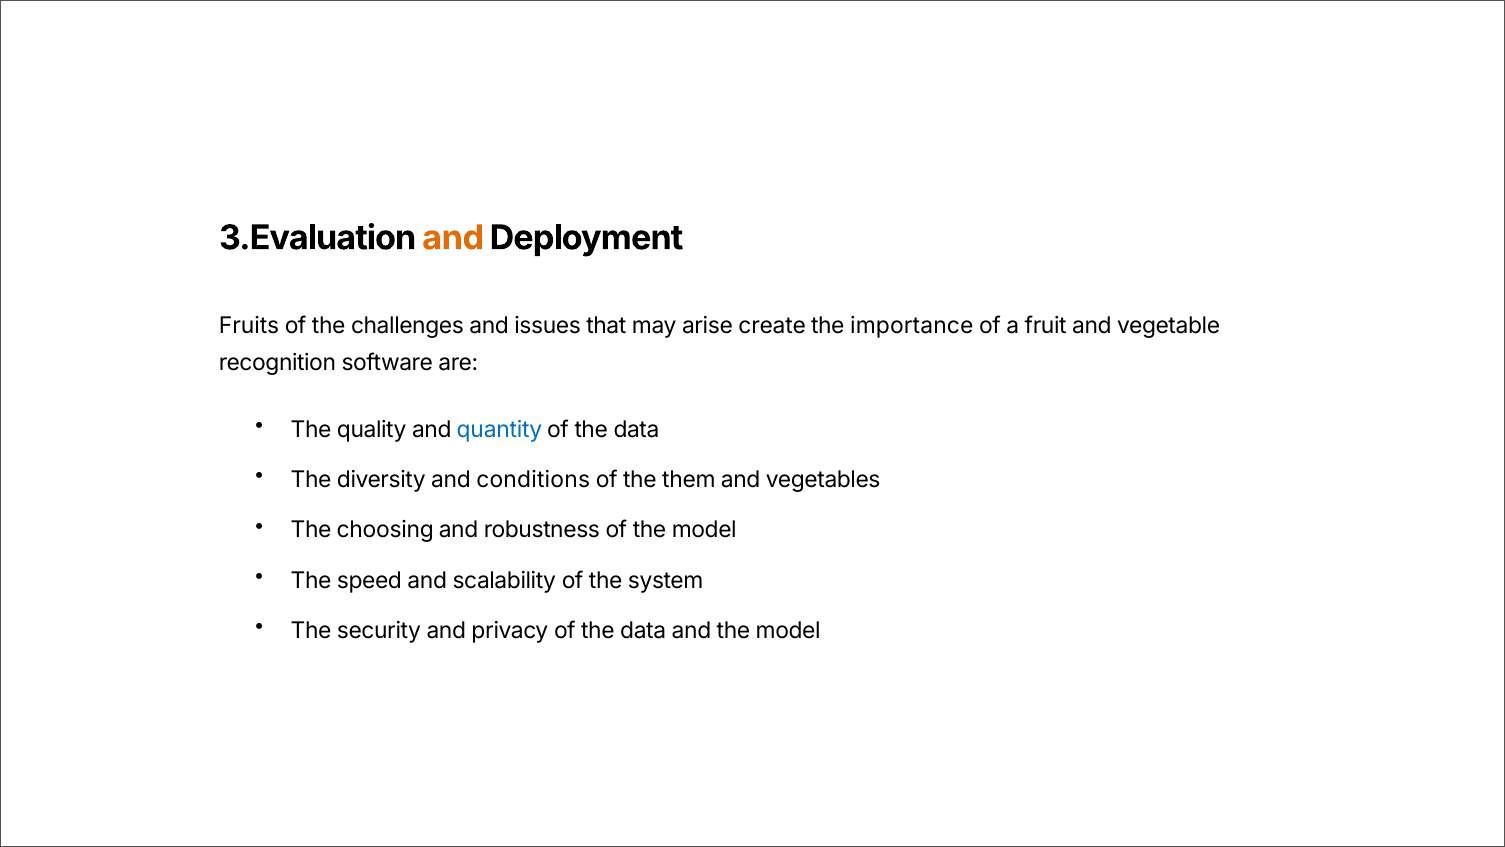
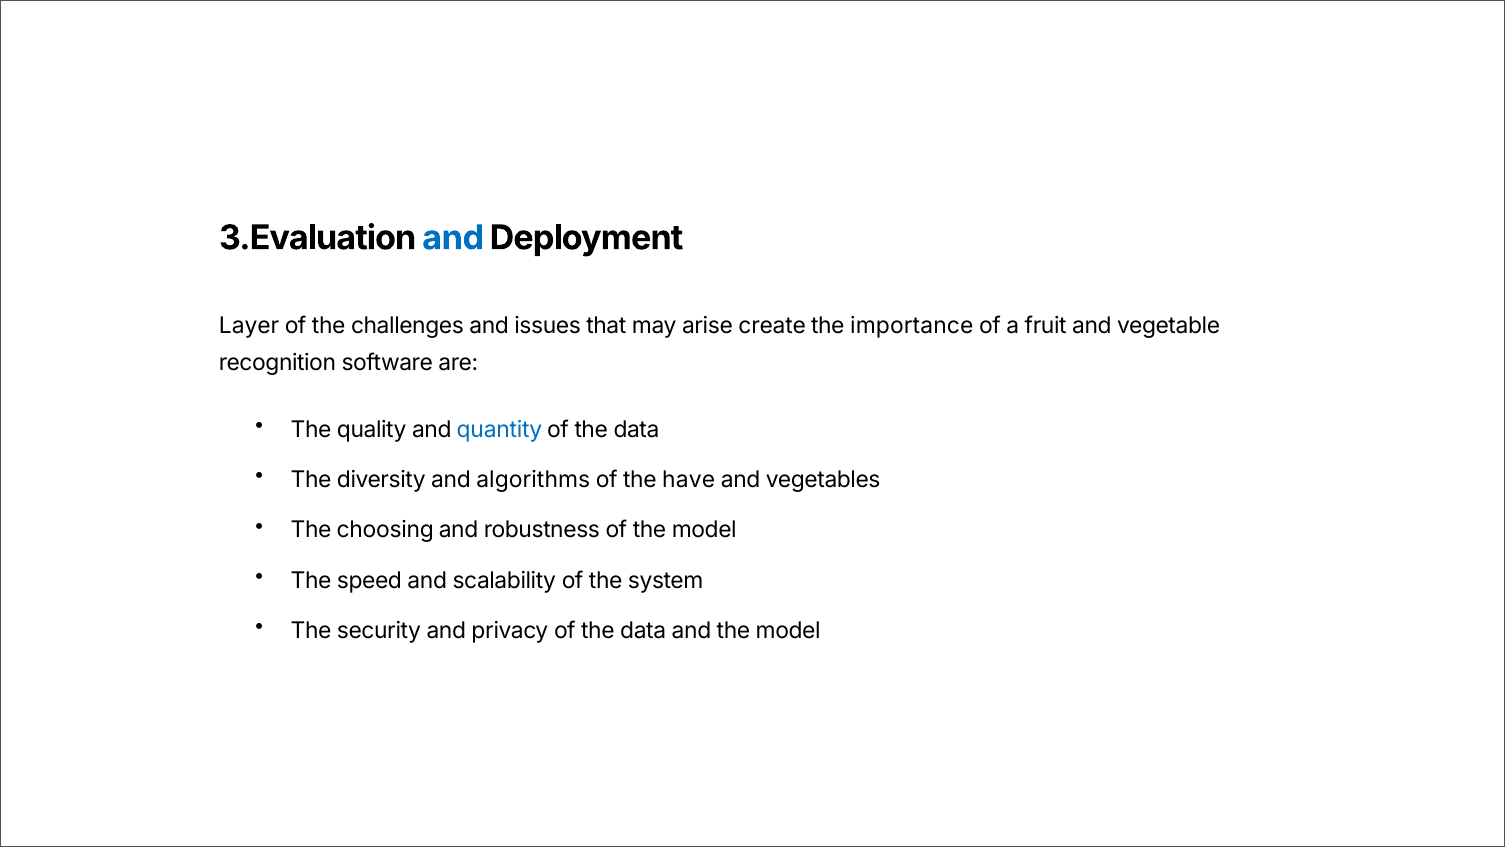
and at (453, 238) colour: orange -> blue
Fruits: Fruits -> Layer
conditions: conditions -> algorithms
them: them -> have
